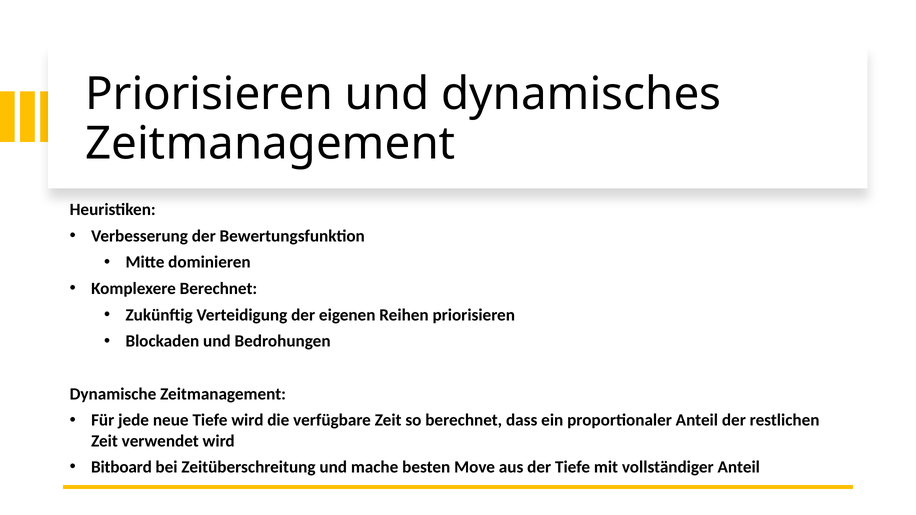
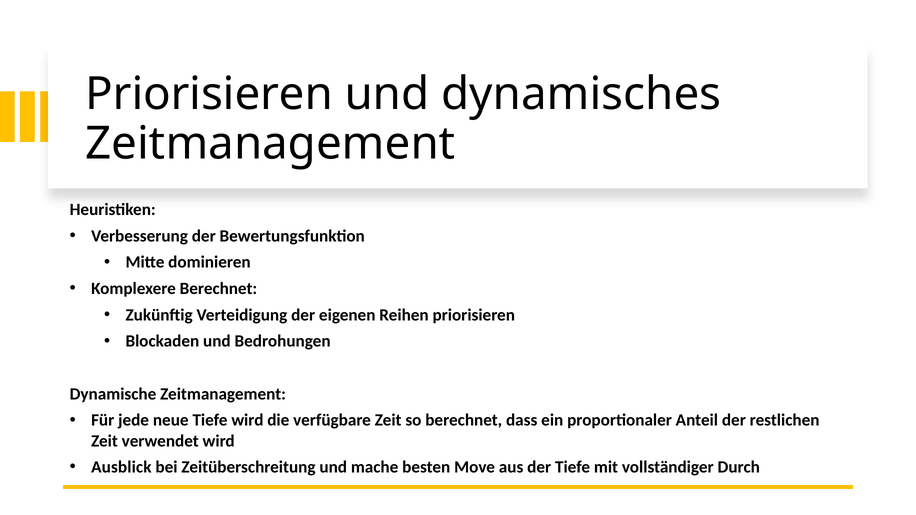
Bitboard: Bitboard -> Ausblick
vollständiger Anteil: Anteil -> Durch
